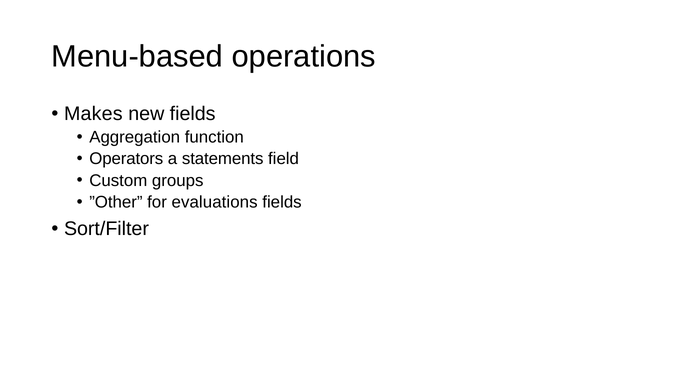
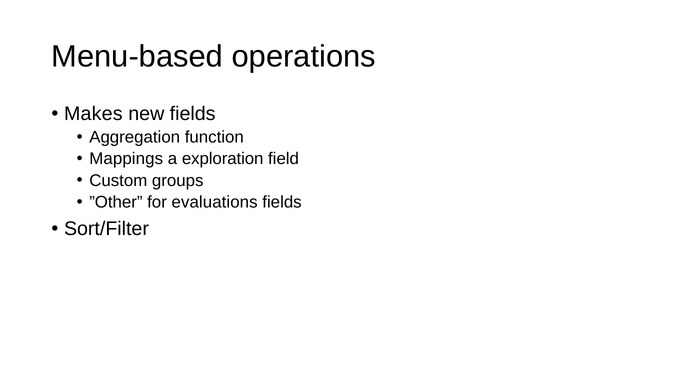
Operators: Operators -> Mappings
statements: statements -> exploration
